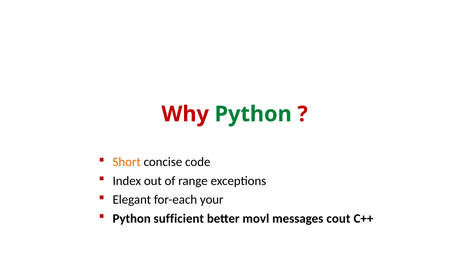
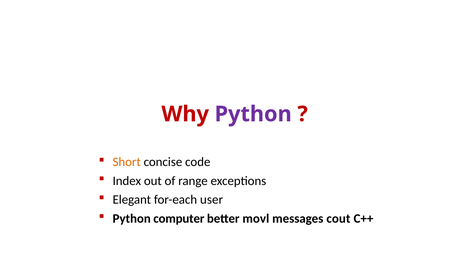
Python at (253, 114) colour: green -> purple
your: your -> user
sufficient: sufficient -> computer
